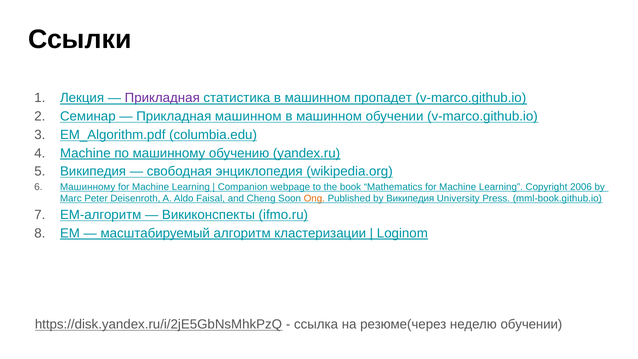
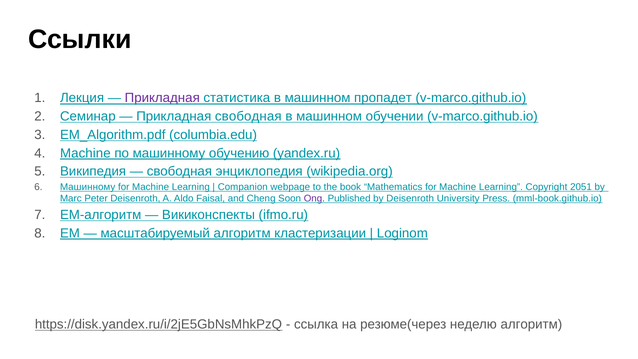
Прикладная машинном: машинном -> свободная
2006: 2006 -> 2051
Ong colour: orange -> purple
by Википедия: Википедия -> Deisenroth
неделю обучении: обучении -> алгоритм
